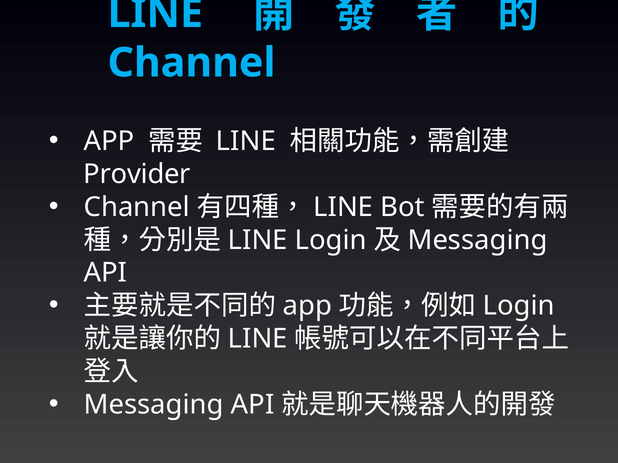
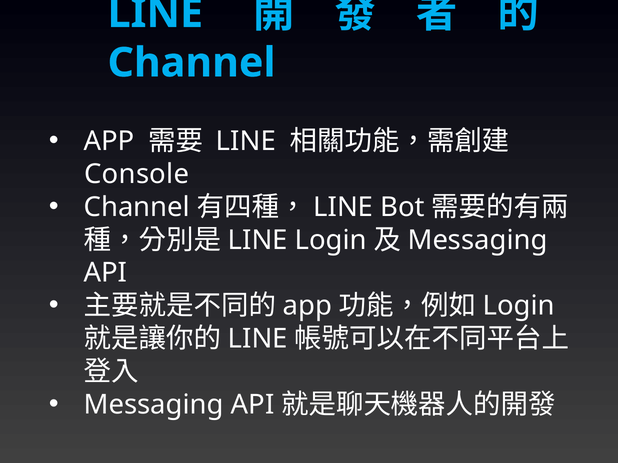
Provider: Provider -> Console
